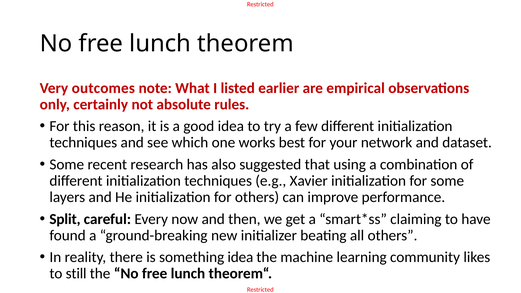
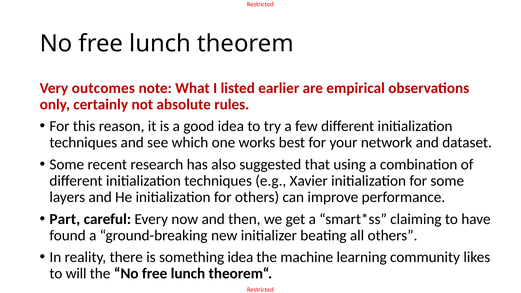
Split: Split -> Part
still: still -> will
